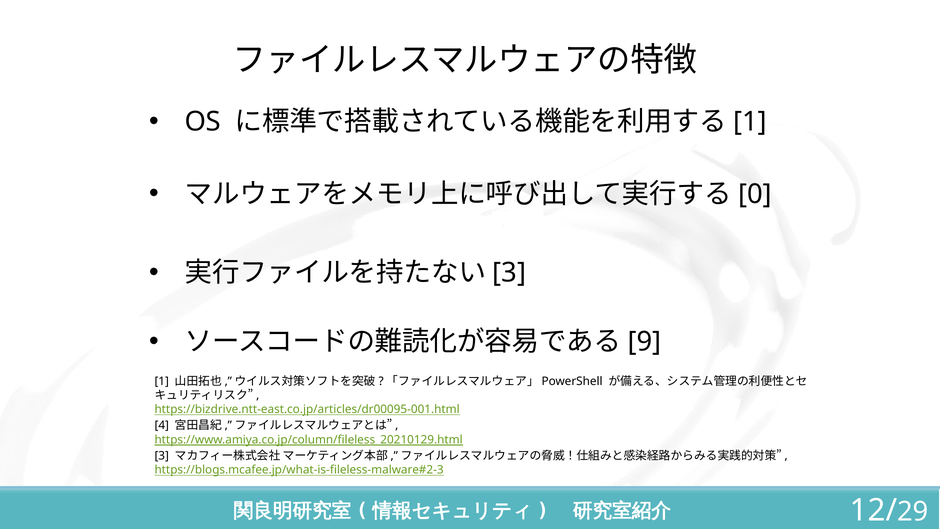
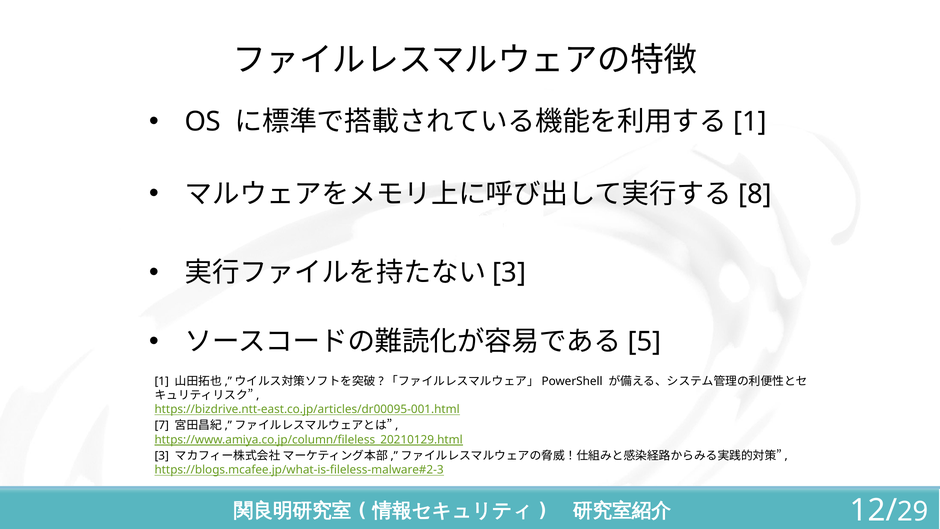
0: 0 -> 8
9: 9 -> 5
4: 4 -> 7
